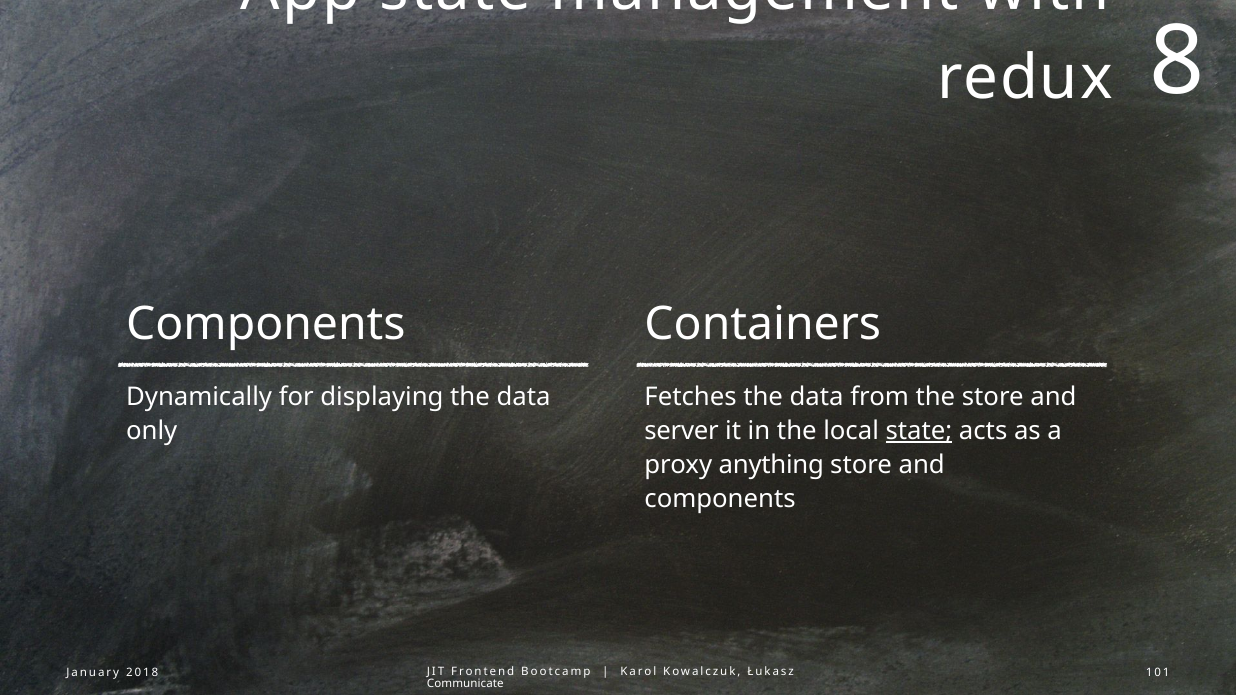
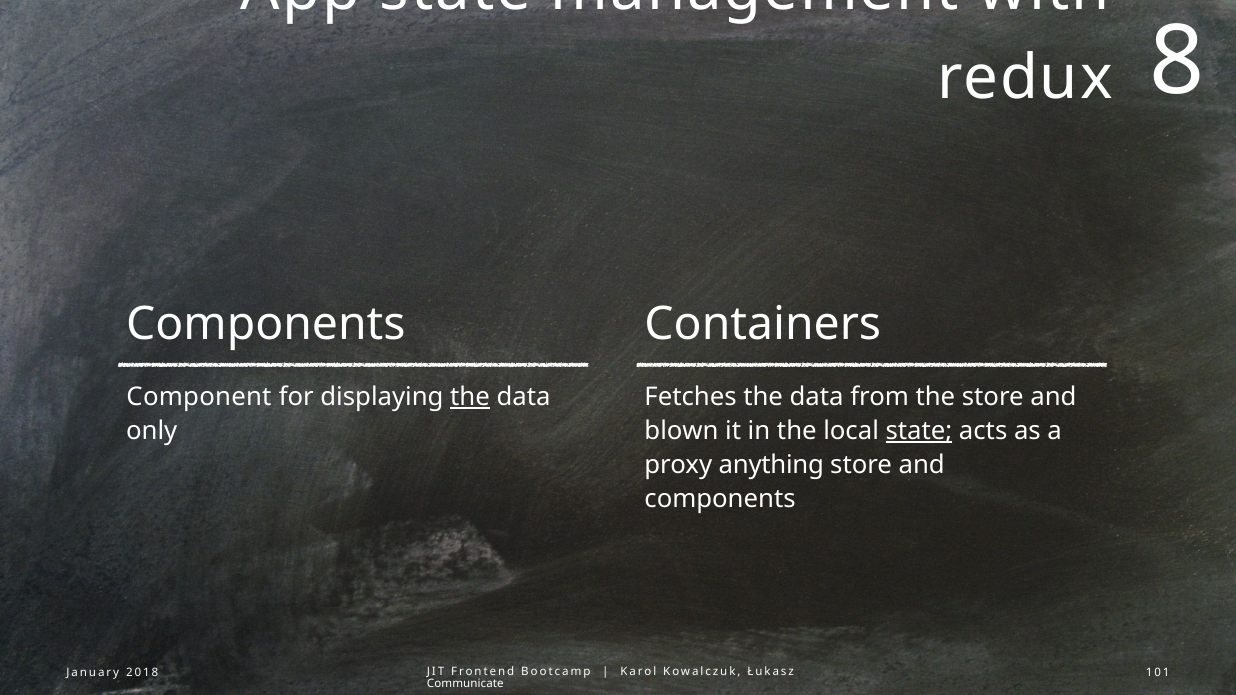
Dynamically: Dynamically -> Component
the at (470, 397) underline: none -> present
server: server -> blown
